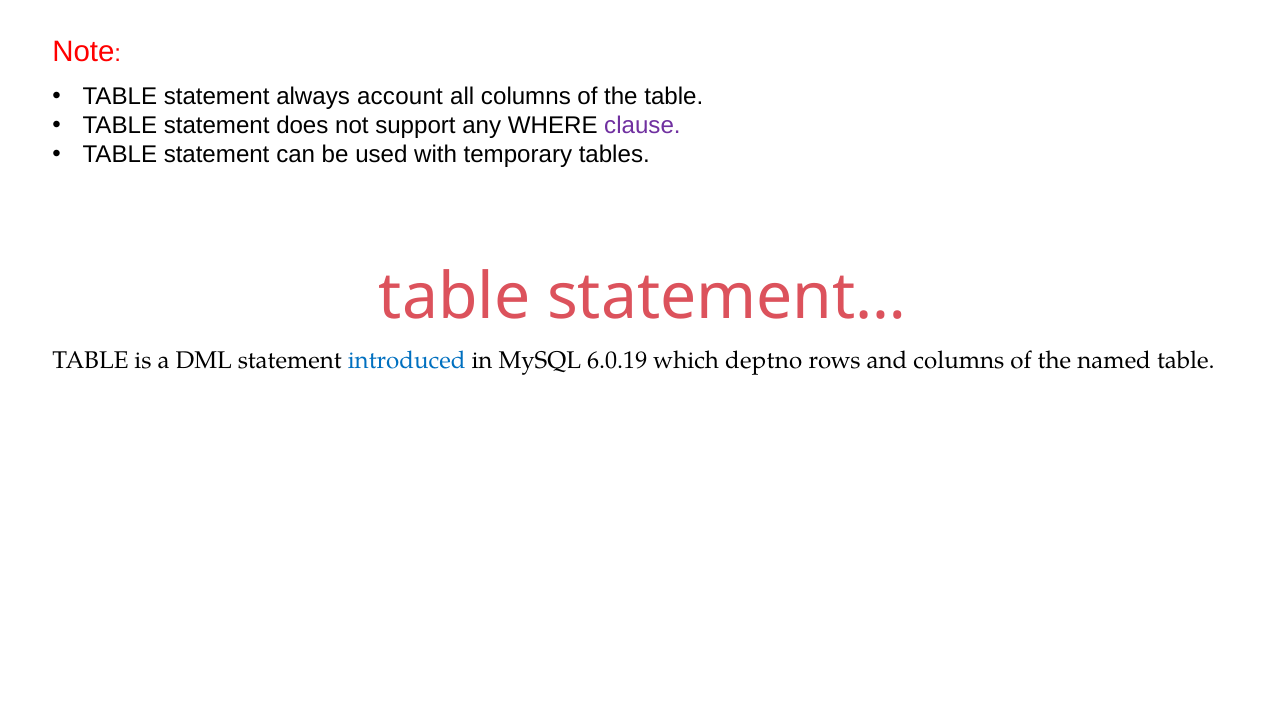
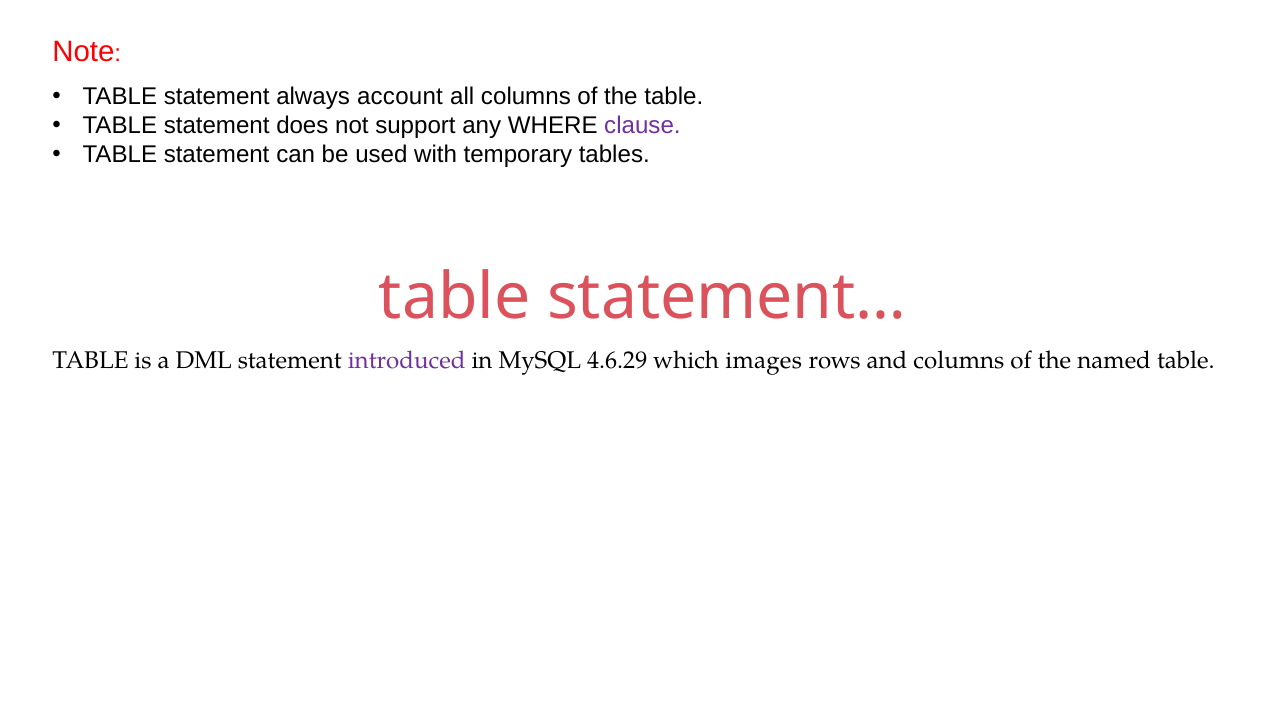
introduced colour: blue -> purple
6.0.19: 6.0.19 -> 4.6.29
deptno: deptno -> images
